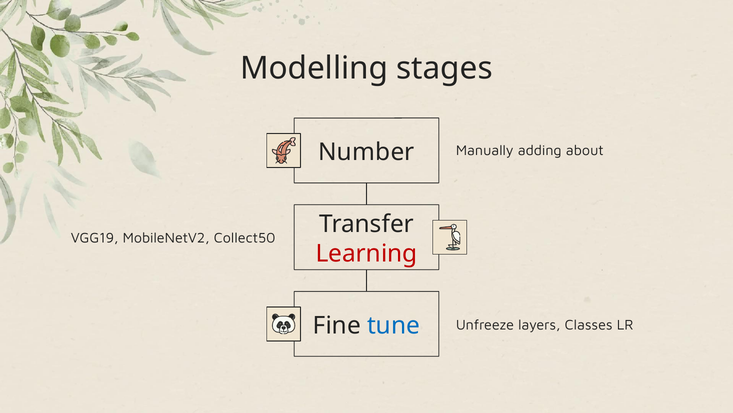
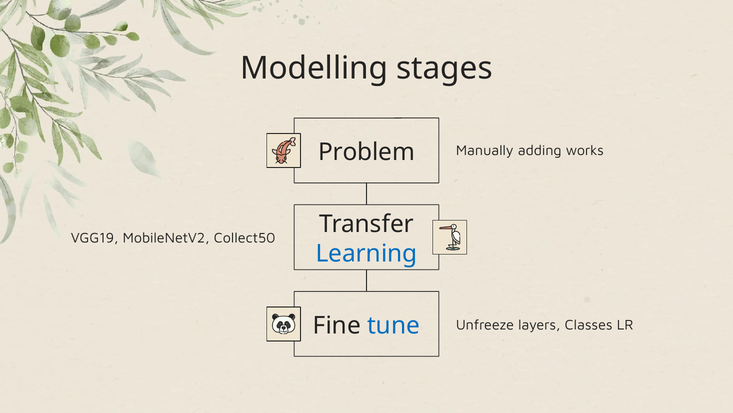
Number: Number -> Problem
about: about -> works
Learning colour: red -> blue
